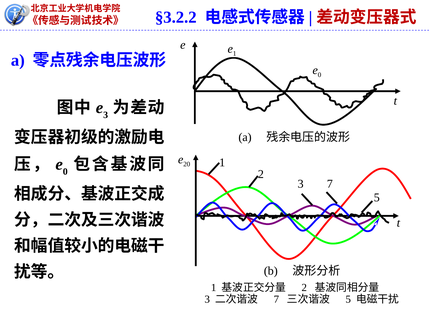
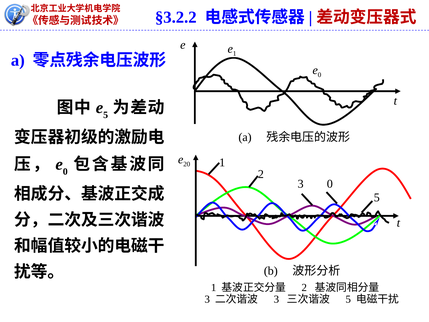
e 3: 3 -> 5
3 7: 7 -> 0
7 at (276, 299): 7 -> 3
